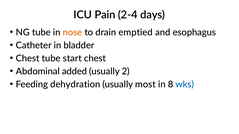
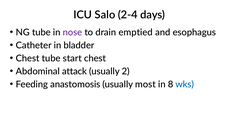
Pain: Pain -> Salo
nose colour: orange -> purple
added: added -> attack
dehydration: dehydration -> anastomosis
